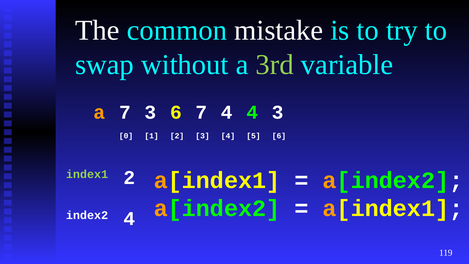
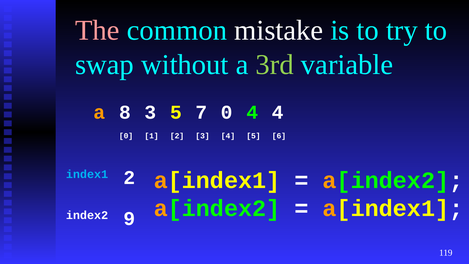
The colour: white -> pink
a 7: 7 -> 8
3 6: 6 -> 5
7 4: 4 -> 0
4 3: 3 -> 4
index1 colour: light green -> light blue
index2 4: 4 -> 9
